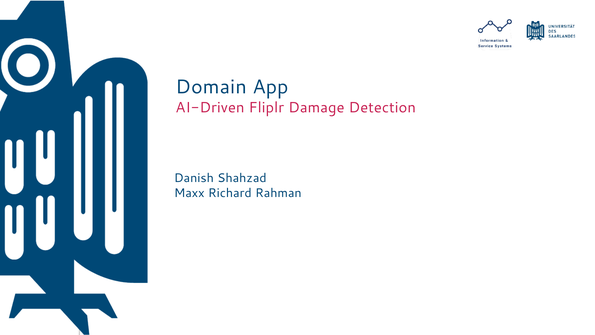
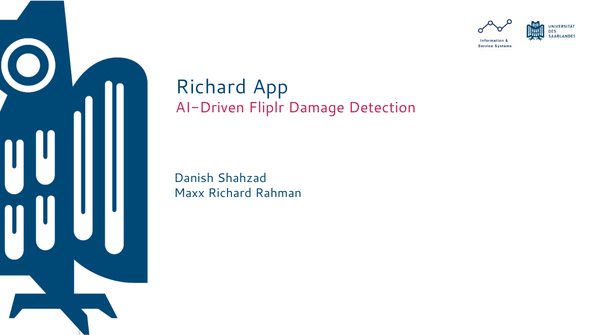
Domain at (211, 87): Domain -> Richard
